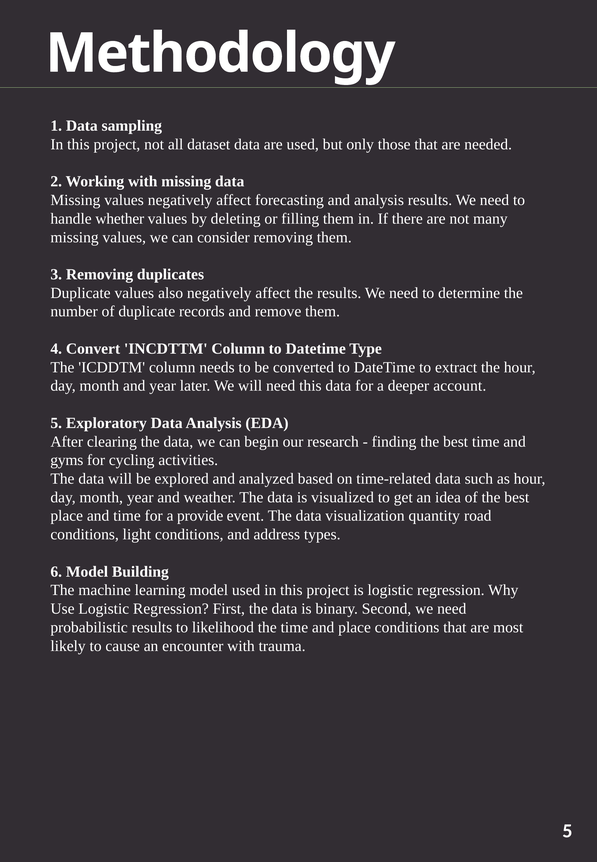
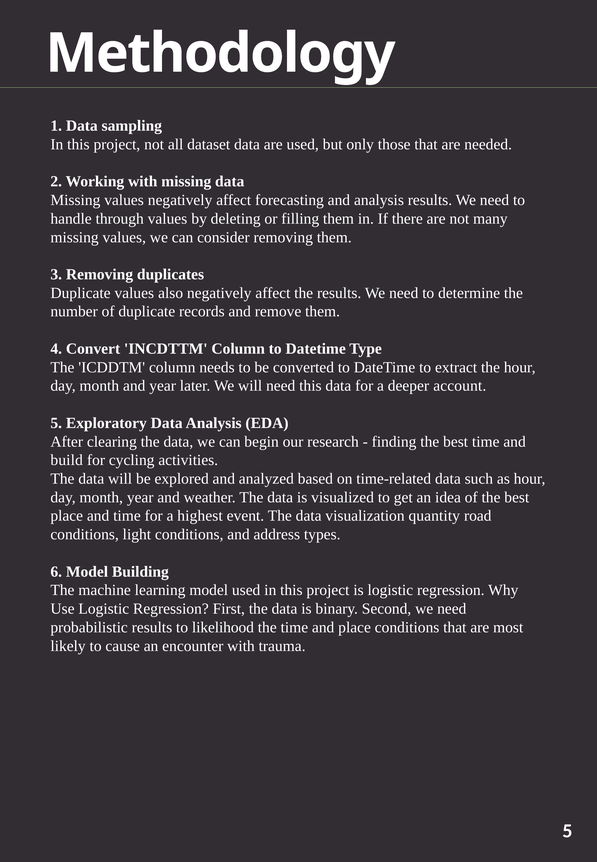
whether: whether -> through
gyms: gyms -> build
provide: provide -> highest
